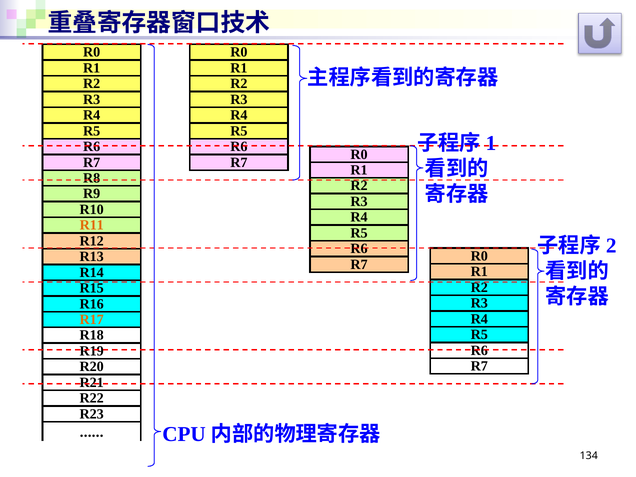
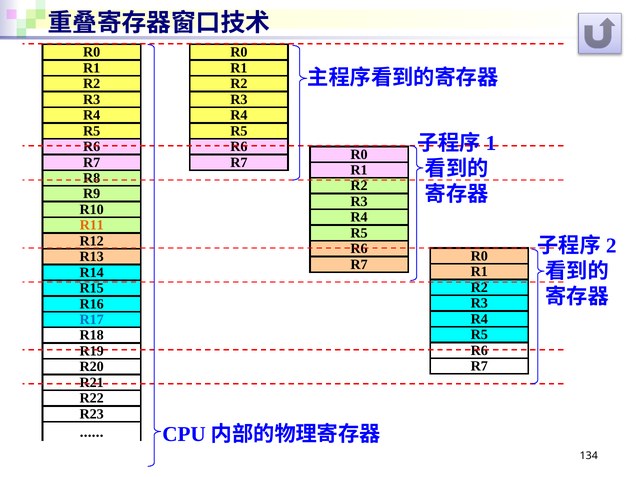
R17 colour: orange -> blue
